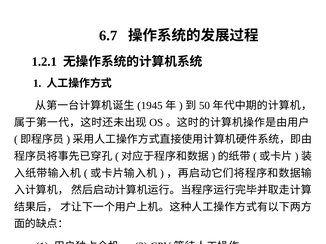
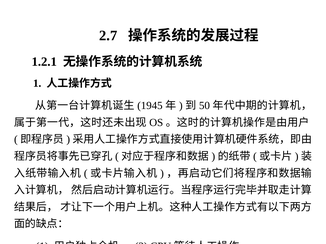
6.7: 6.7 -> 2.7
